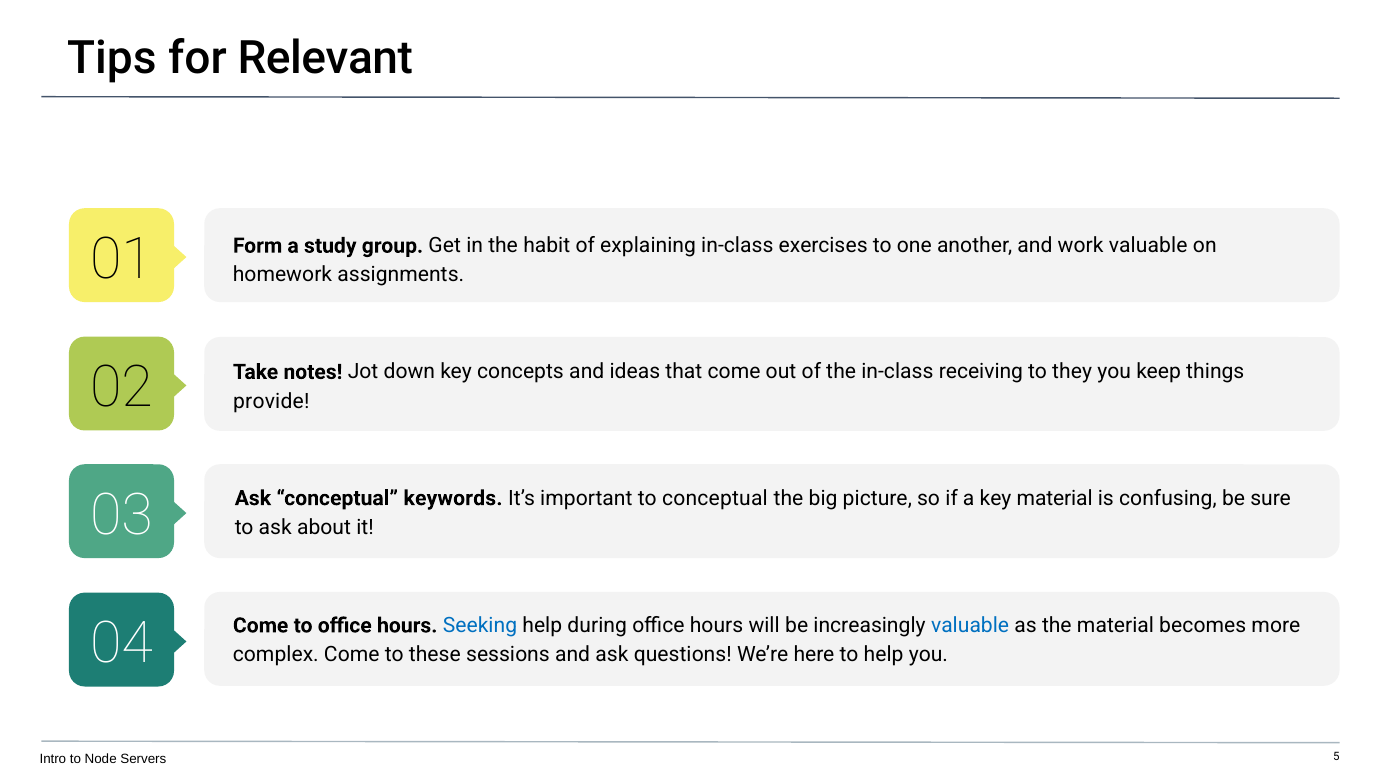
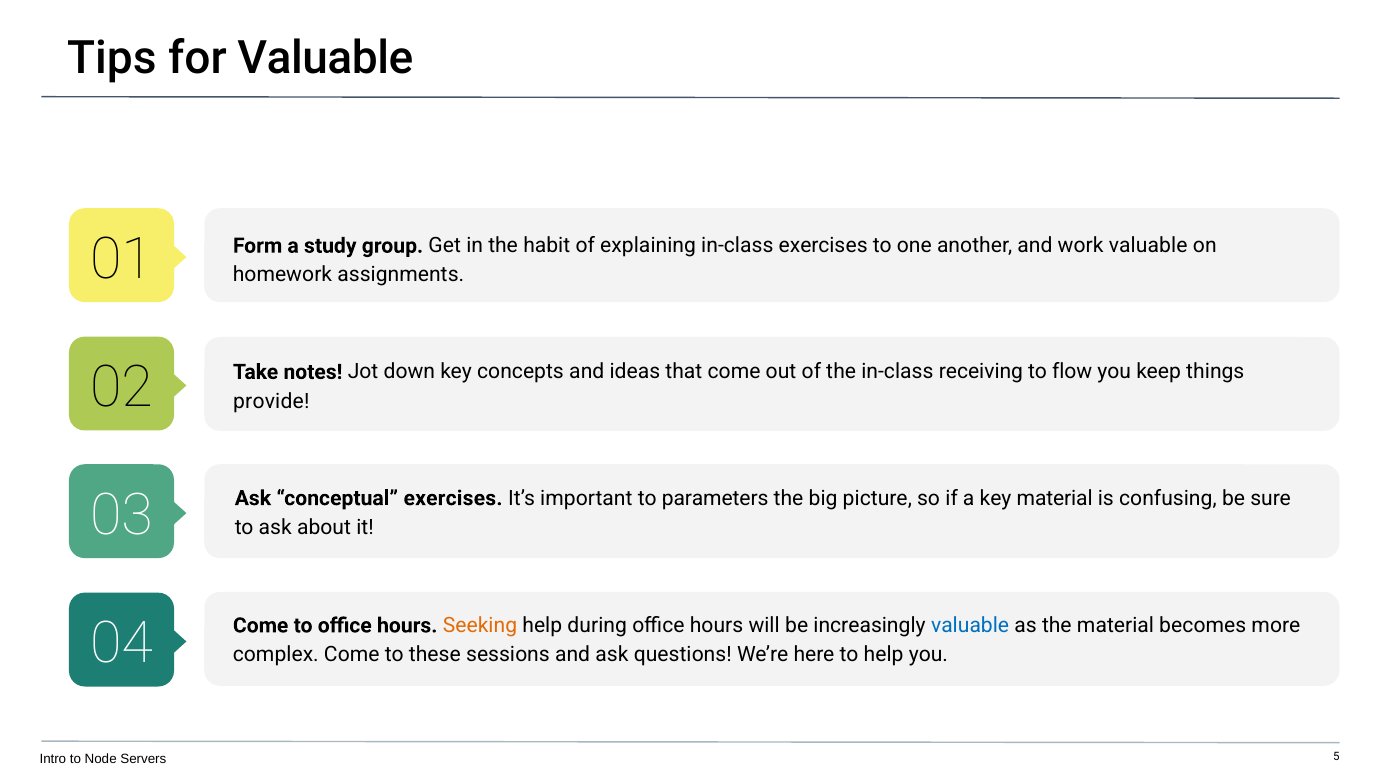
for Relevant: Relevant -> Valuable
they: they -> flow
conceptual keywords: keywords -> exercises
to conceptual: conceptual -> parameters
Seeking colour: blue -> orange
